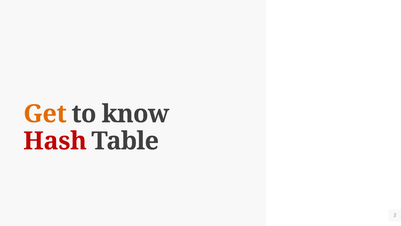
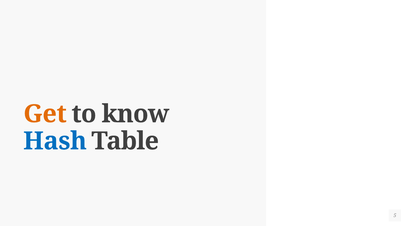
Hash colour: red -> blue
